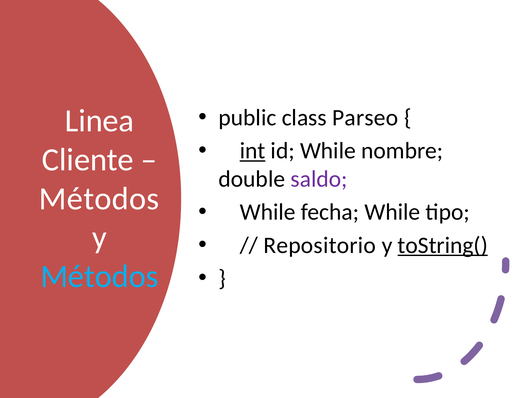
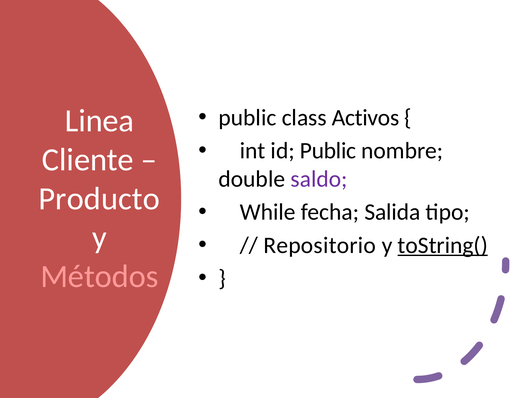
Parseo: Parseo -> Activos
int underline: present -> none
id While: While -> Public
Métodos at (99, 198): Métodos -> Producto
fecha While: While -> Salida
Métodos at (99, 276) colour: light blue -> pink
